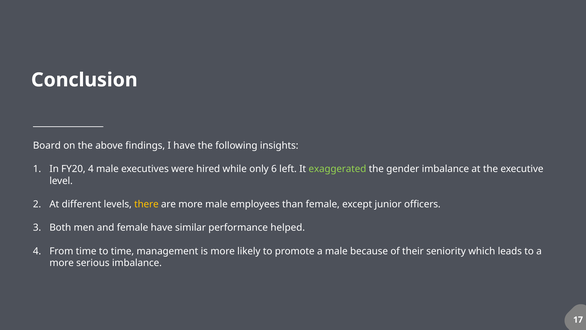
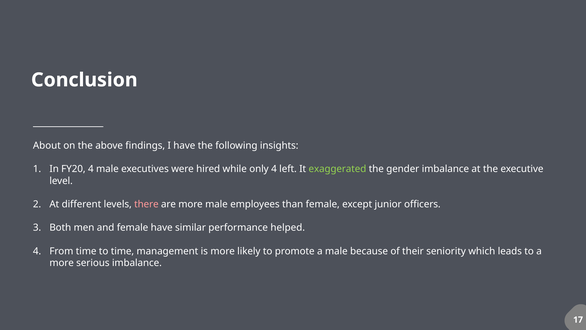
Board: Board -> About
only 6: 6 -> 4
there colour: yellow -> pink
